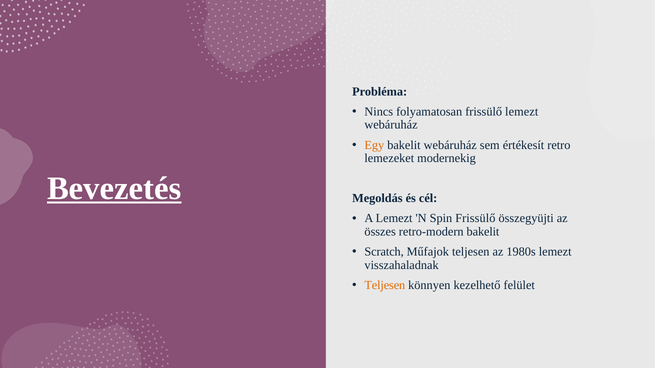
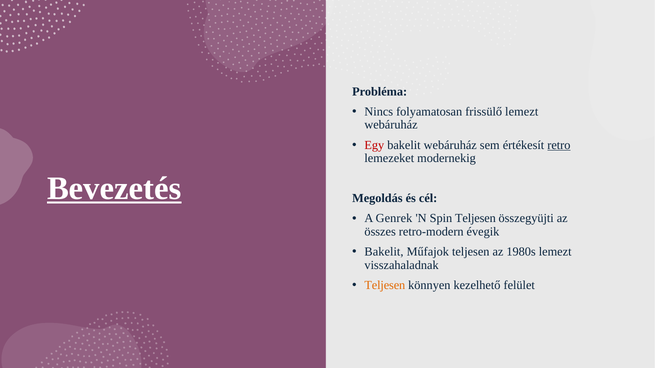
Egy colour: orange -> red
retro underline: none -> present
A Lemezt: Lemezt -> Genrek
Spin Frissülő: Frissülő -> Teljesen
retro-modern bakelit: bakelit -> évegik
Scratch at (384, 252): Scratch -> Bakelit
